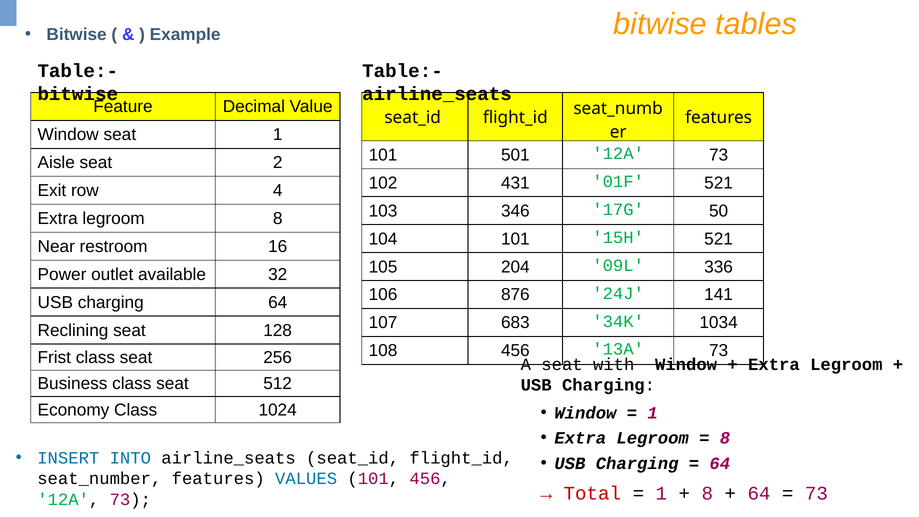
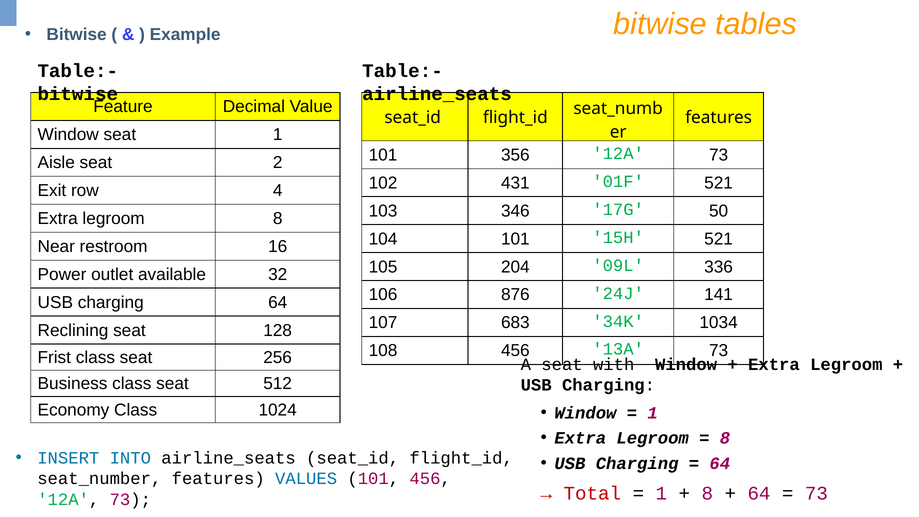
501: 501 -> 356
